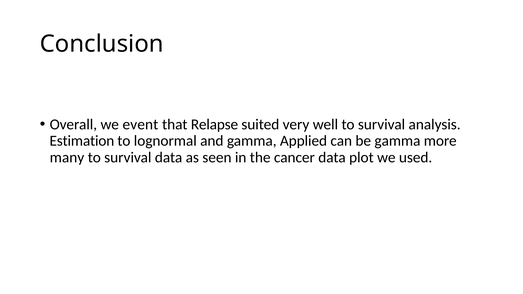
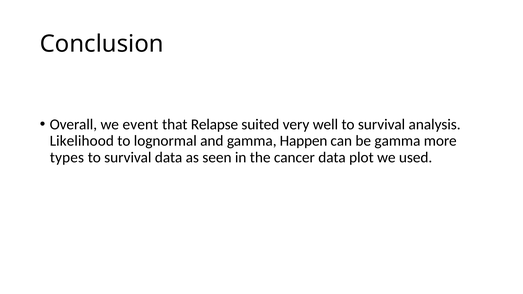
Estimation: Estimation -> Likelihood
Applied: Applied -> Happen
many: many -> types
